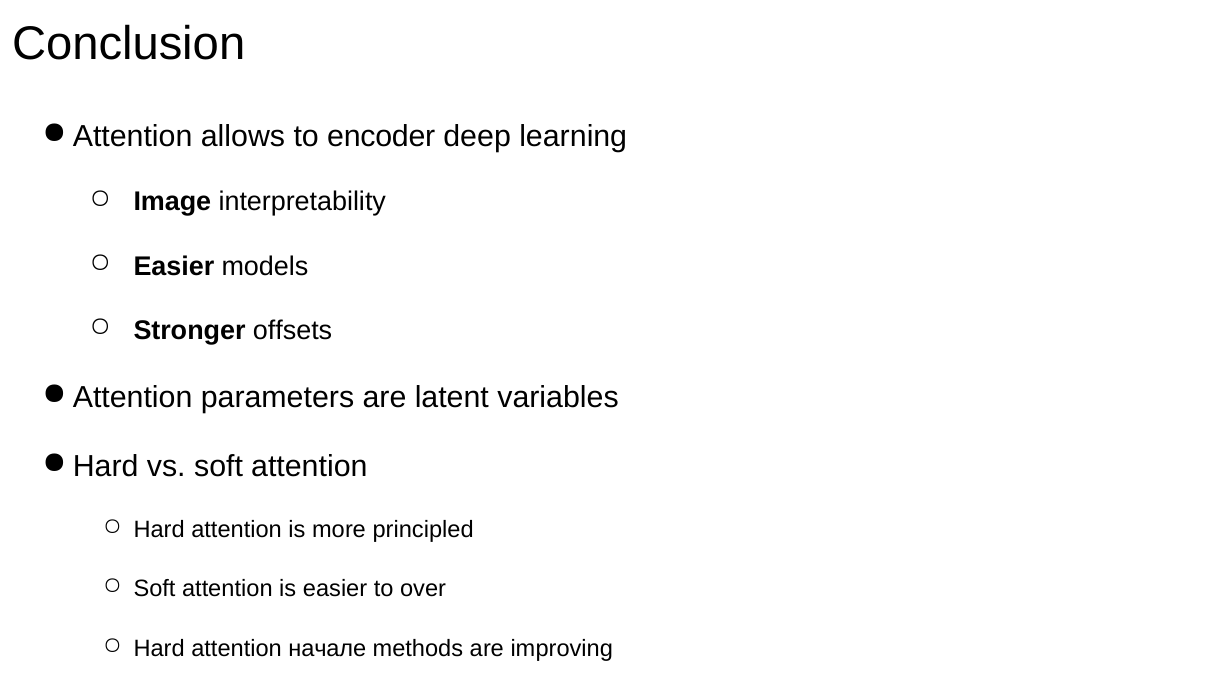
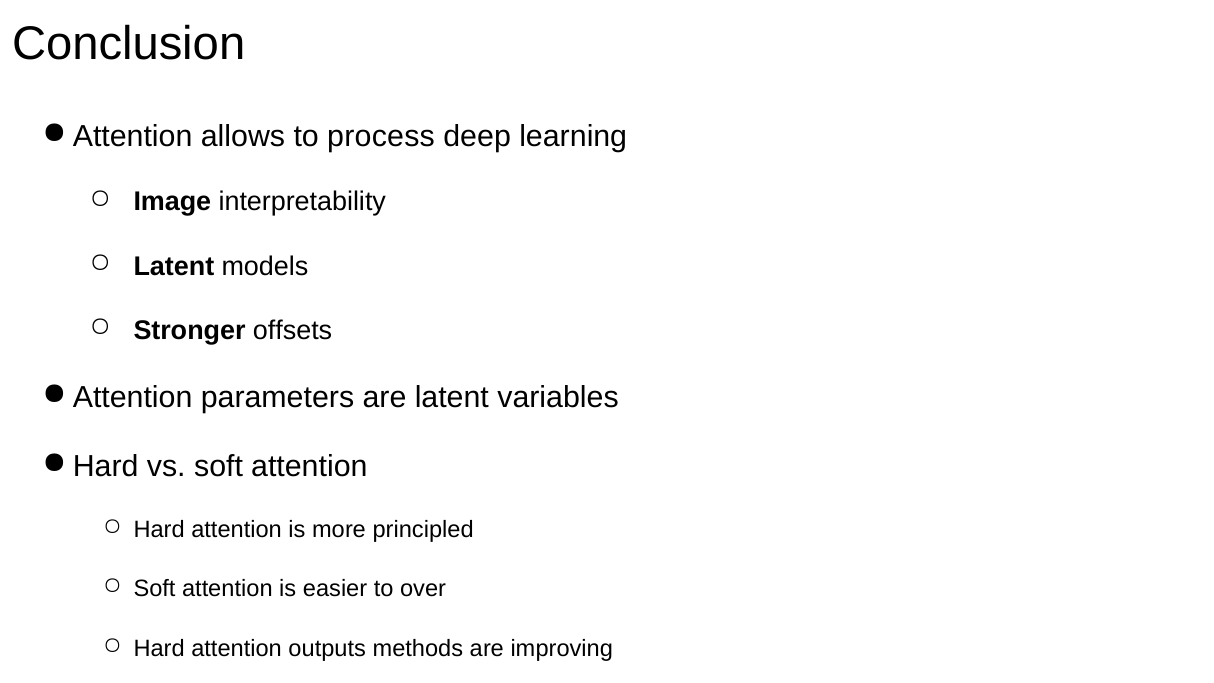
encoder: encoder -> process
Easier at (174, 266): Easier -> Latent
начале: начале -> outputs
